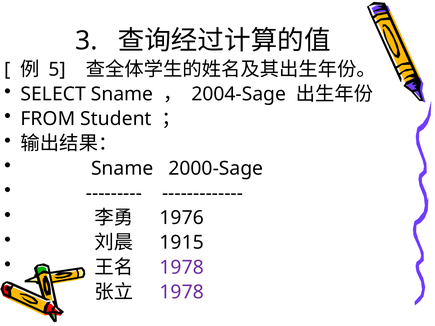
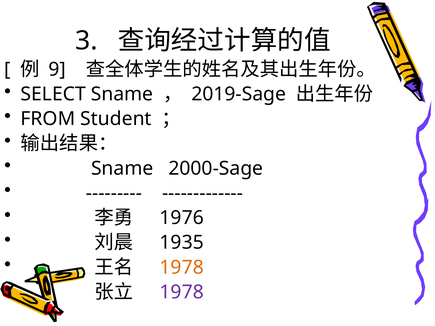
5: 5 -> 9
2004-Sage: 2004-Sage -> 2019-Sage
1915: 1915 -> 1935
1978 at (182, 268) colour: purple -> orange
